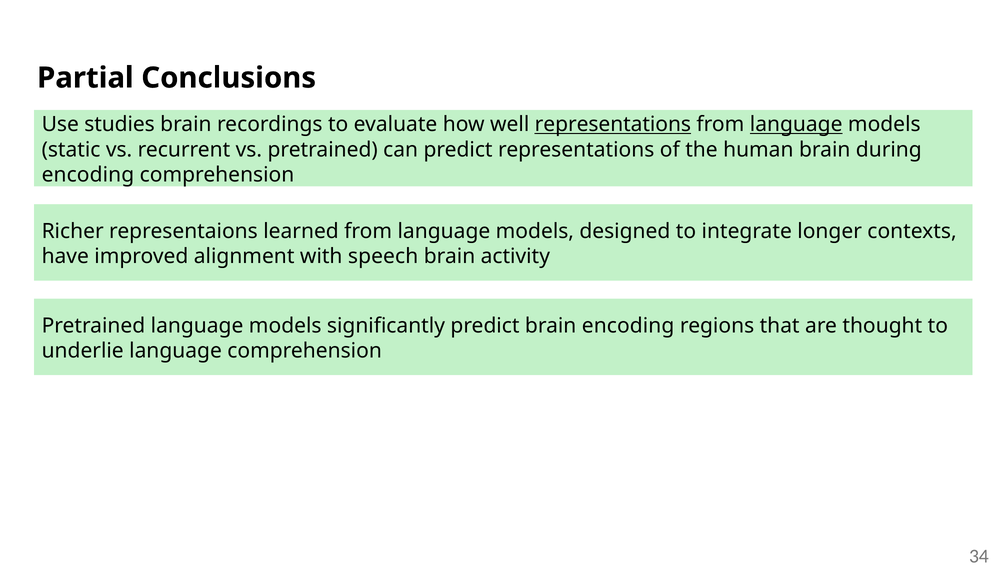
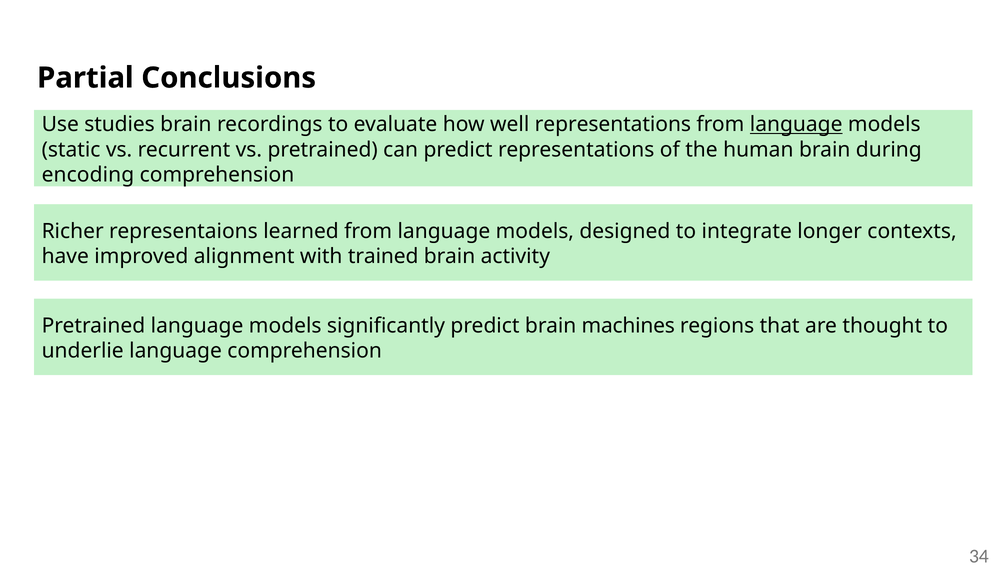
representations at (613, 124) underline: present -> none
speech: speech -> trained
brain encoding: encoding -> machines
